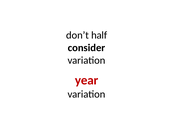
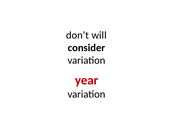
half: half -> will
